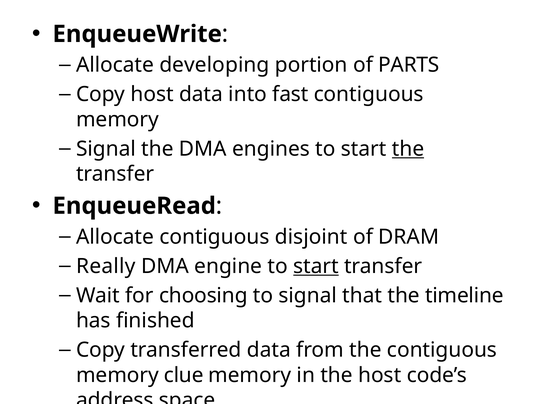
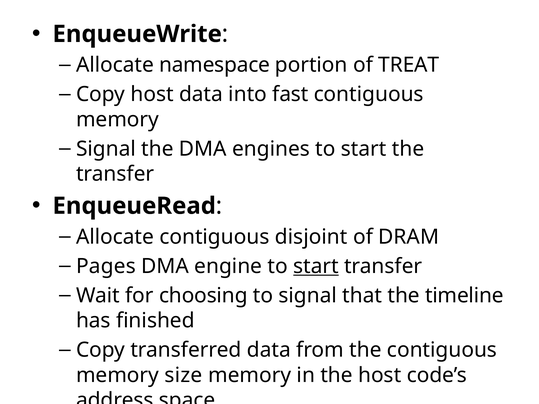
developing: developing -> namespace
PARTS: PARTS -> TREAT
the at (408, 149) underline: present -> none
Really: Really -> Pages
clue: clue -> size
